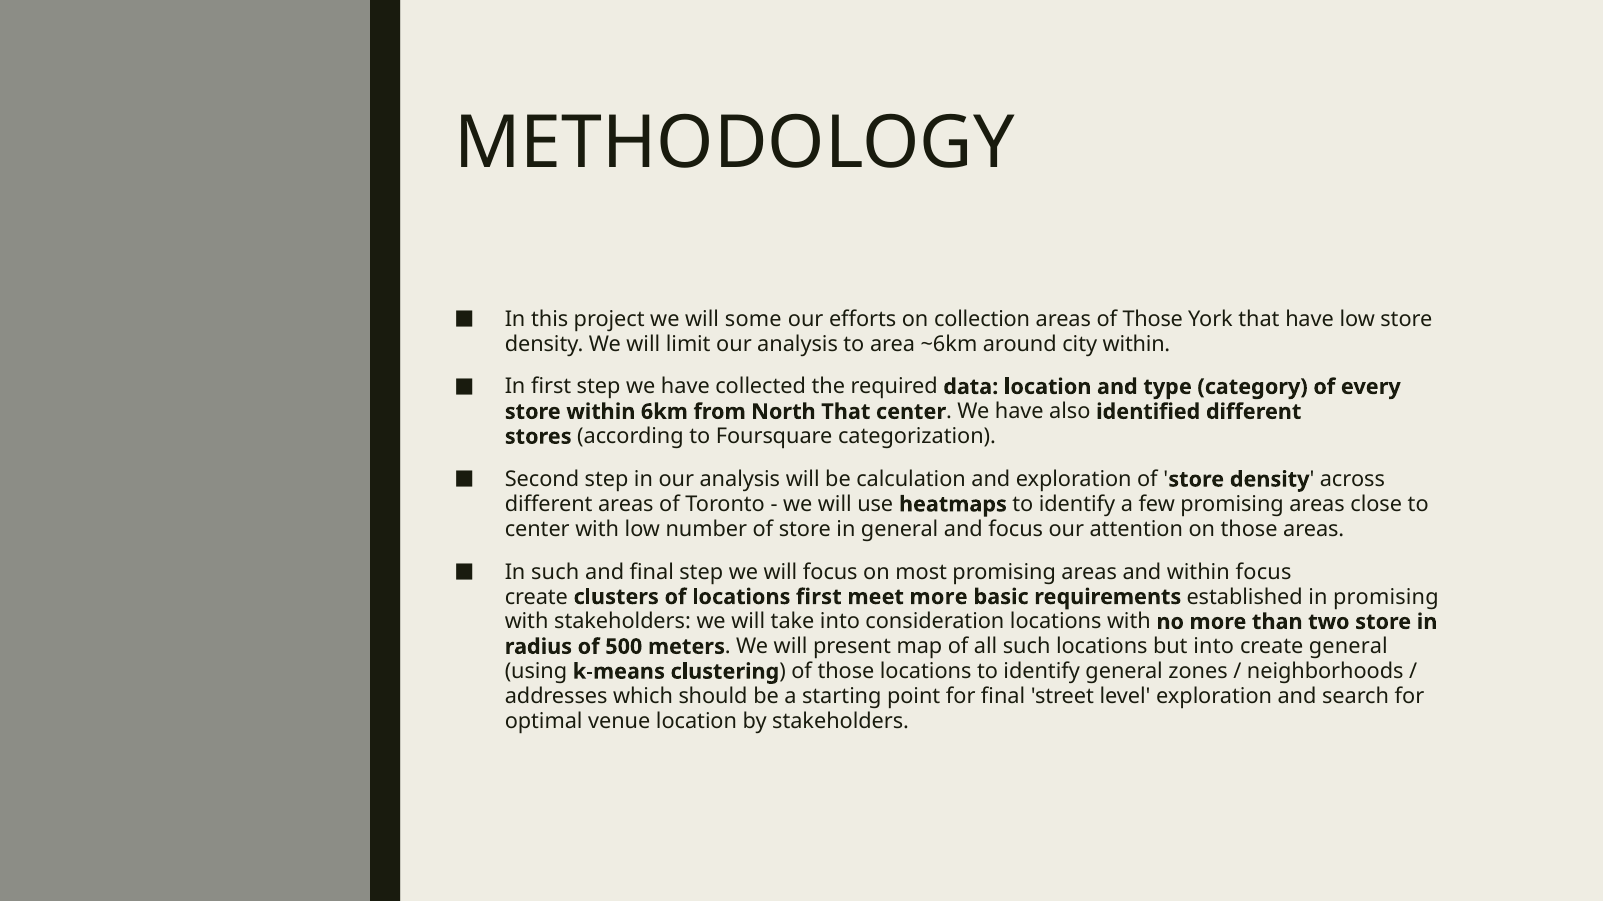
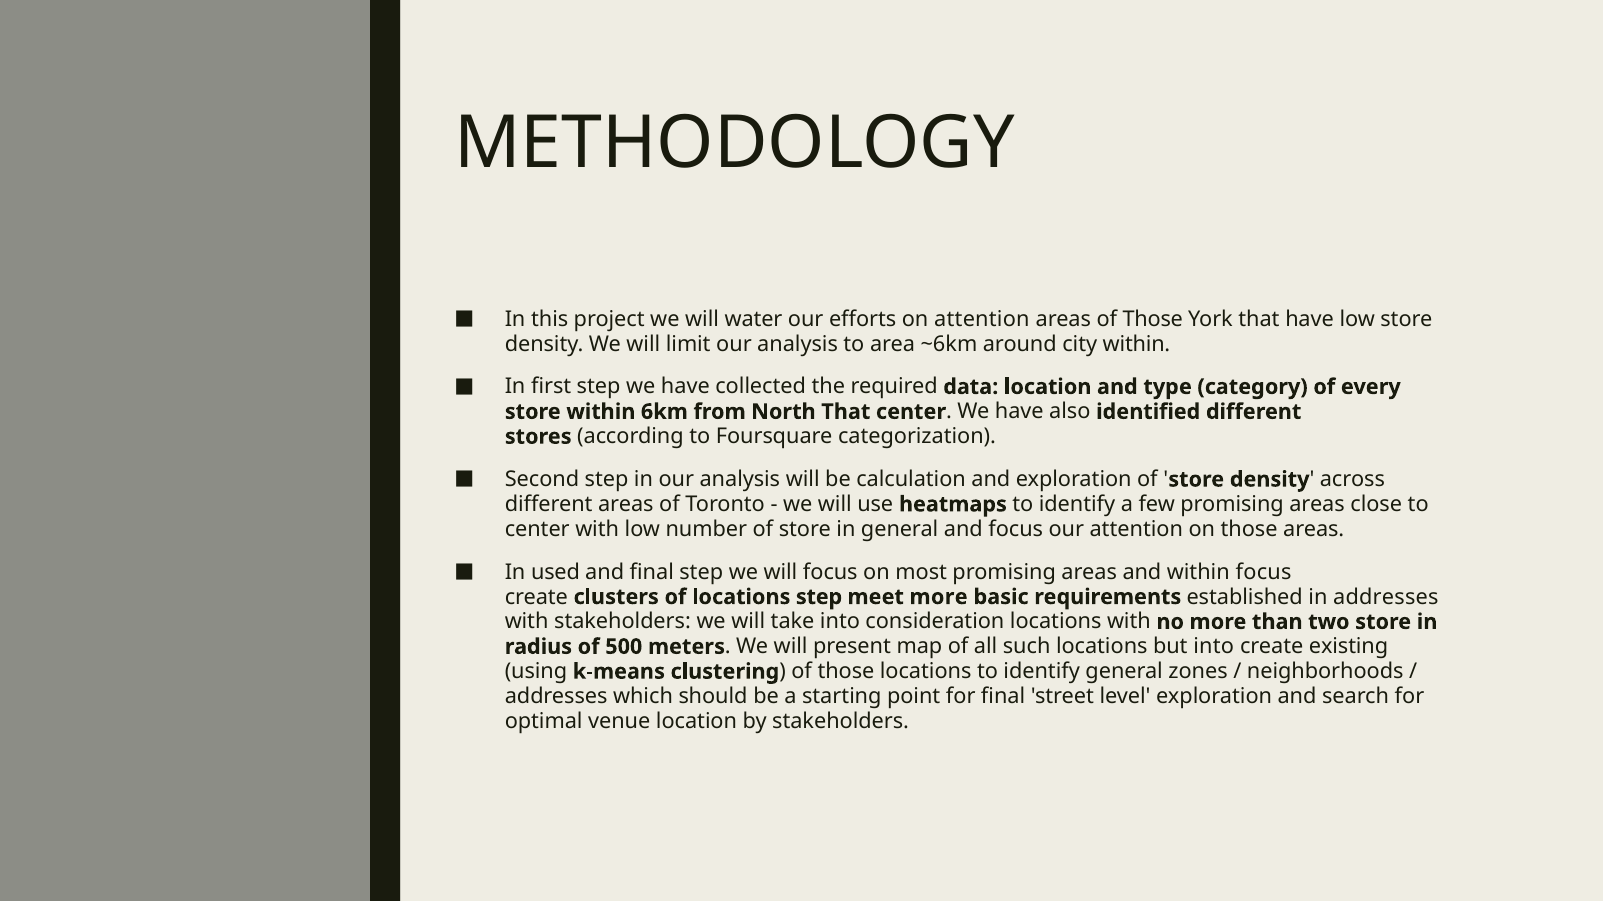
some: some -> water
on collection: collection -> attention
In such: such -> used
locations first: first -> step
in promising: promising -> addresses
create general: general -> existing
